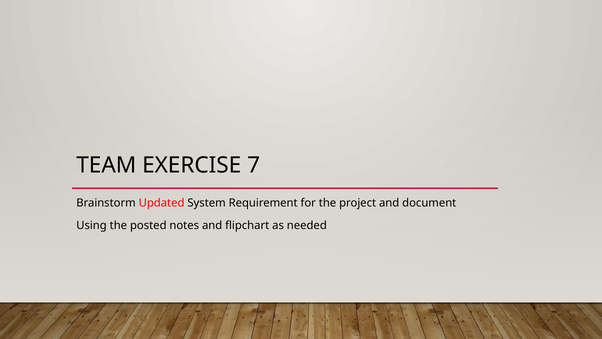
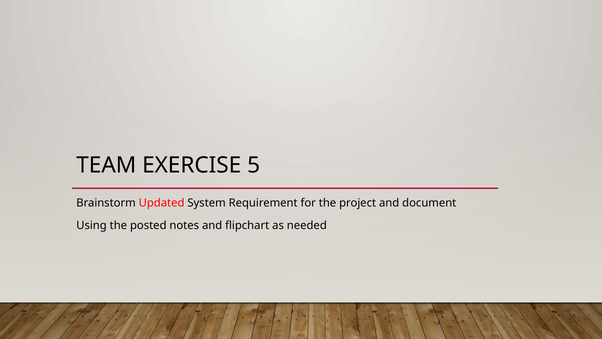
7: 7 -> 5
